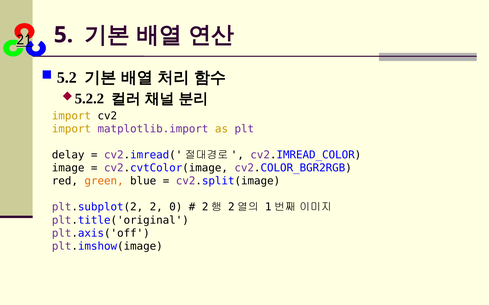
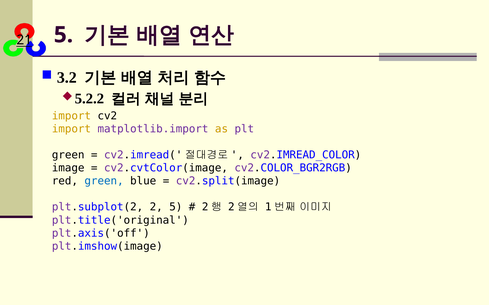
5.2: 5.2 -> 3.2
delay at (68, 155): delay -> green
green at (104, 181) colour: orange -> blue
2 0: 0 -> 5
